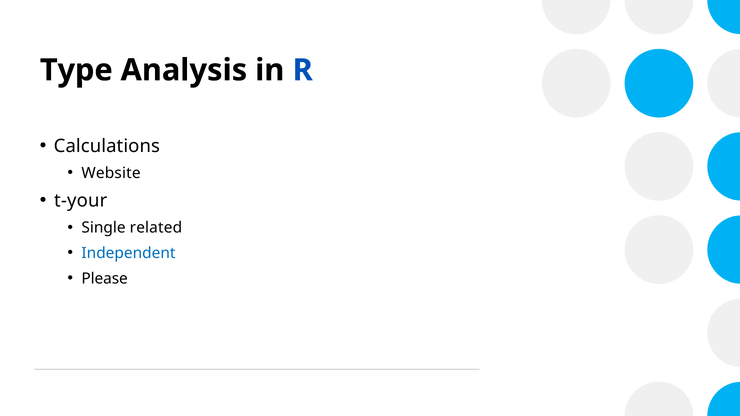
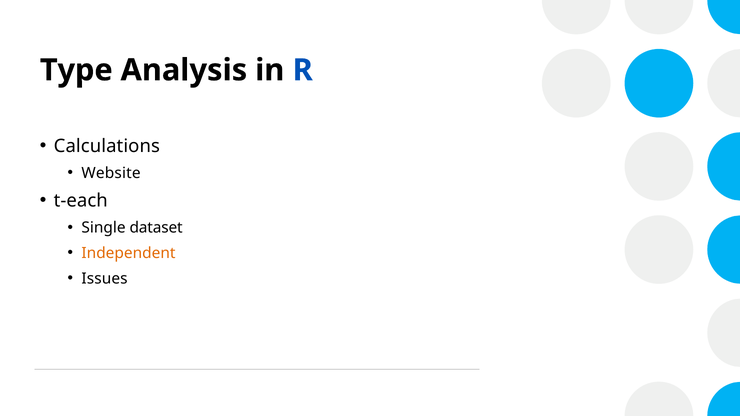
t-your: t-your -> t-each
related: related -> dataset
Independent colour: blue -> orange
Please: Please -> Issues
